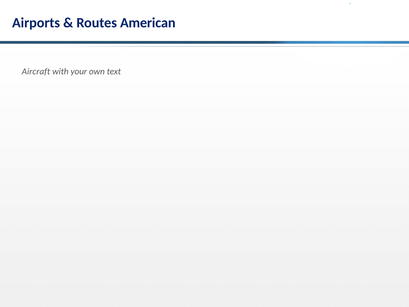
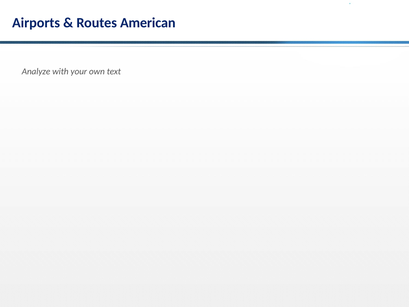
Aircraft: Aircraft -> Analyze
